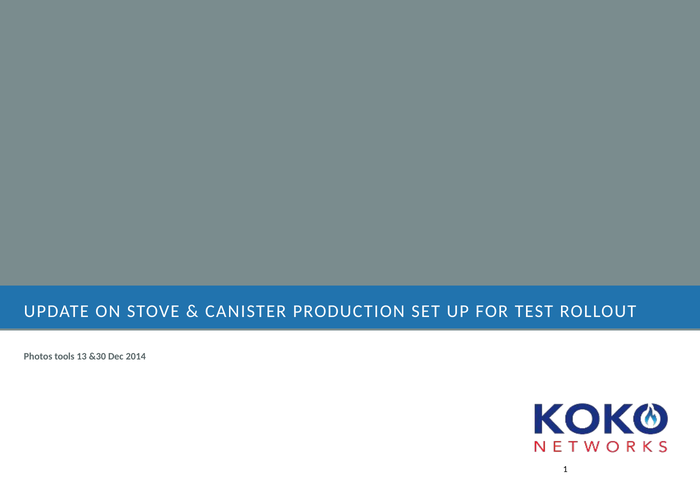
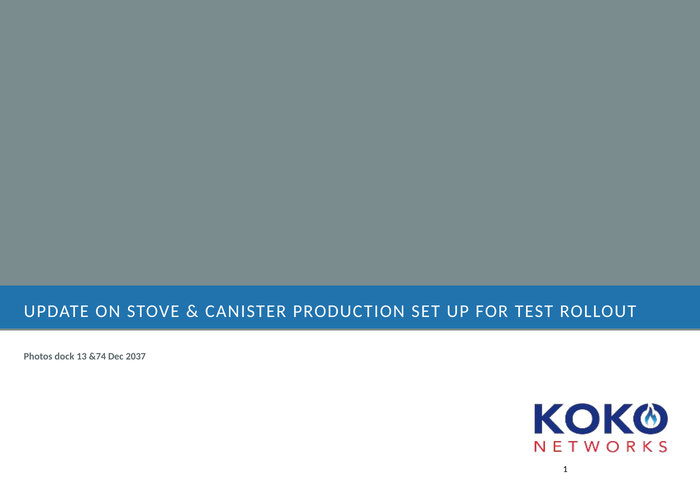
tools: tools -> dock
&30: &30 -> &74
2014: 2014 -> 2037
